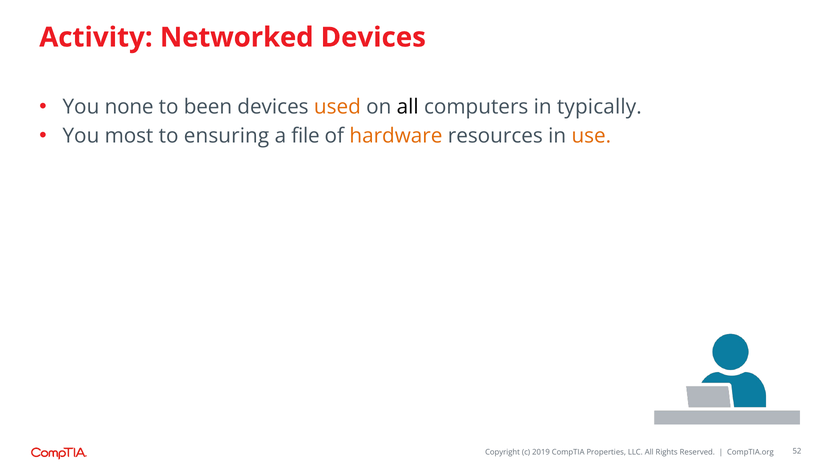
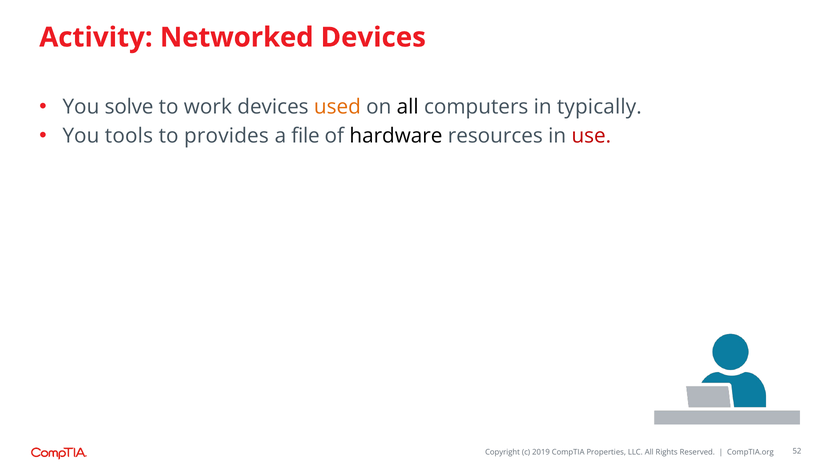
none: none -> solve
been: been -> work
most: most -> tools
ensuring: ensuring -> provides
hardware colour: orange -> black
use colour: orange -> red
